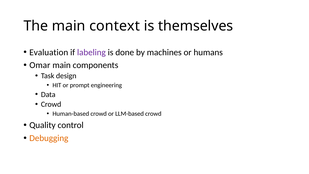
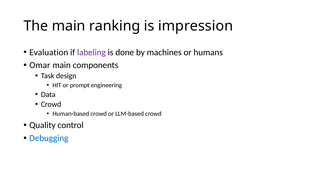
context: context -> ranking
themselves: themselves -> impression
Debugging colour: orange -> blue
